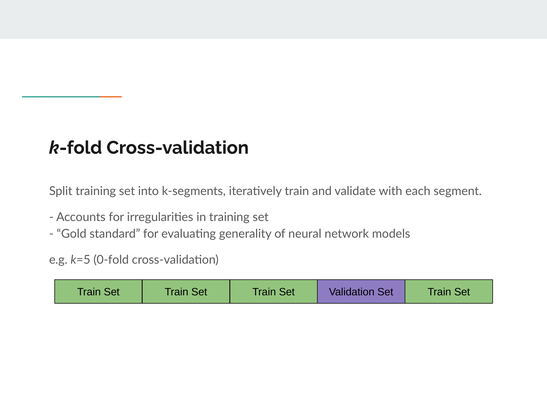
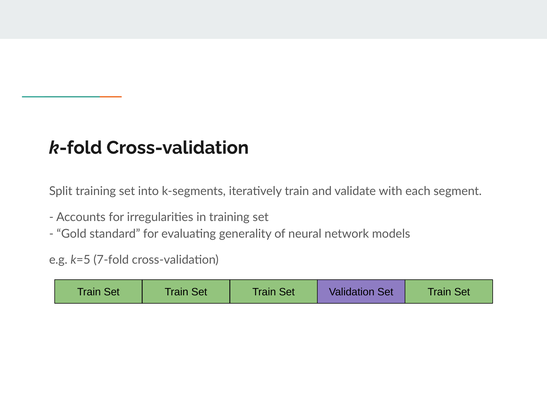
0-fold: 0-fold -> 7-fold
